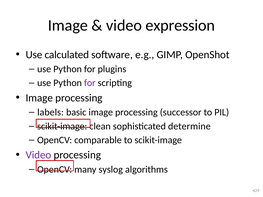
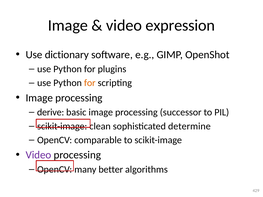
calculated: calculated -> dictionary
for at (90, 83) colour: purple -> orange
labels: labels -> derive
syslog: syslog -> better
